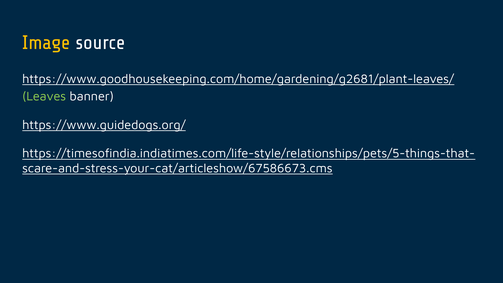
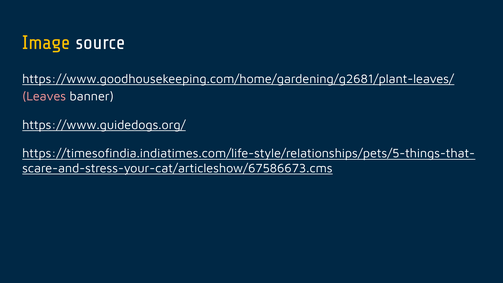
Leaves colour: light green -> pink
